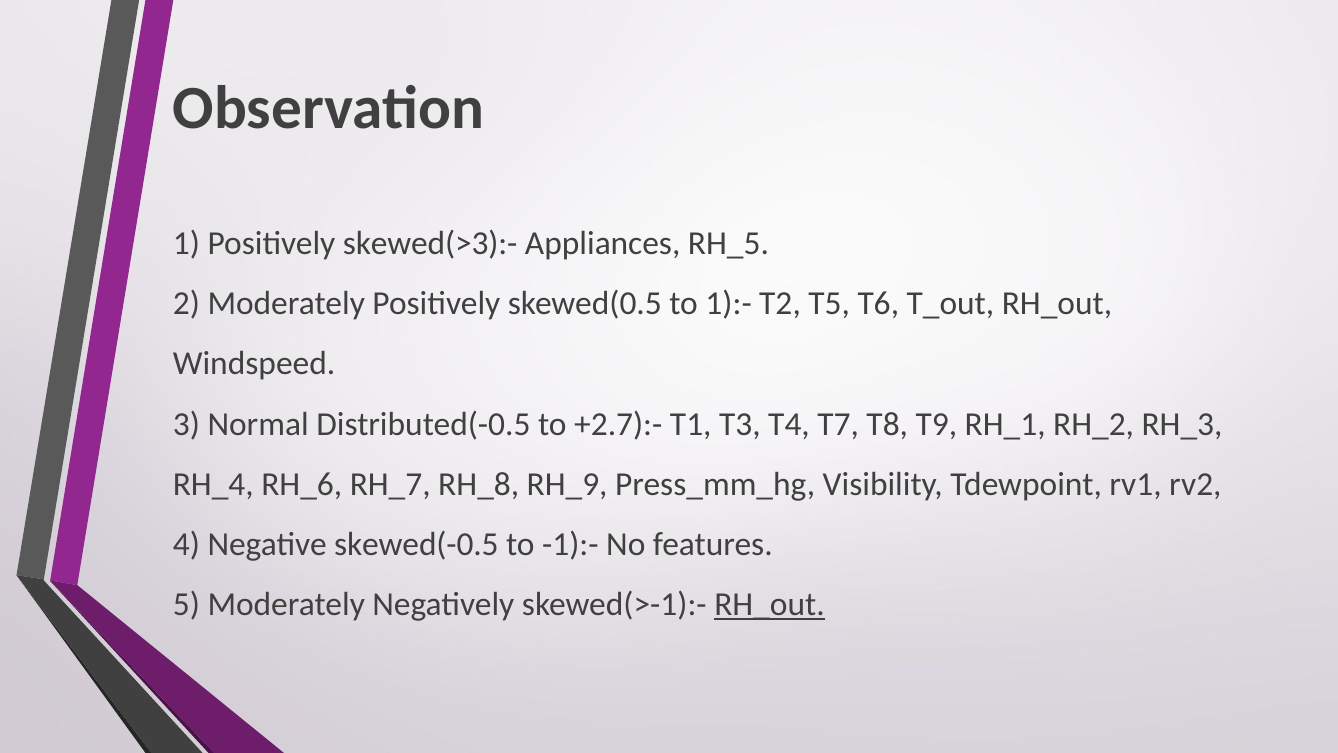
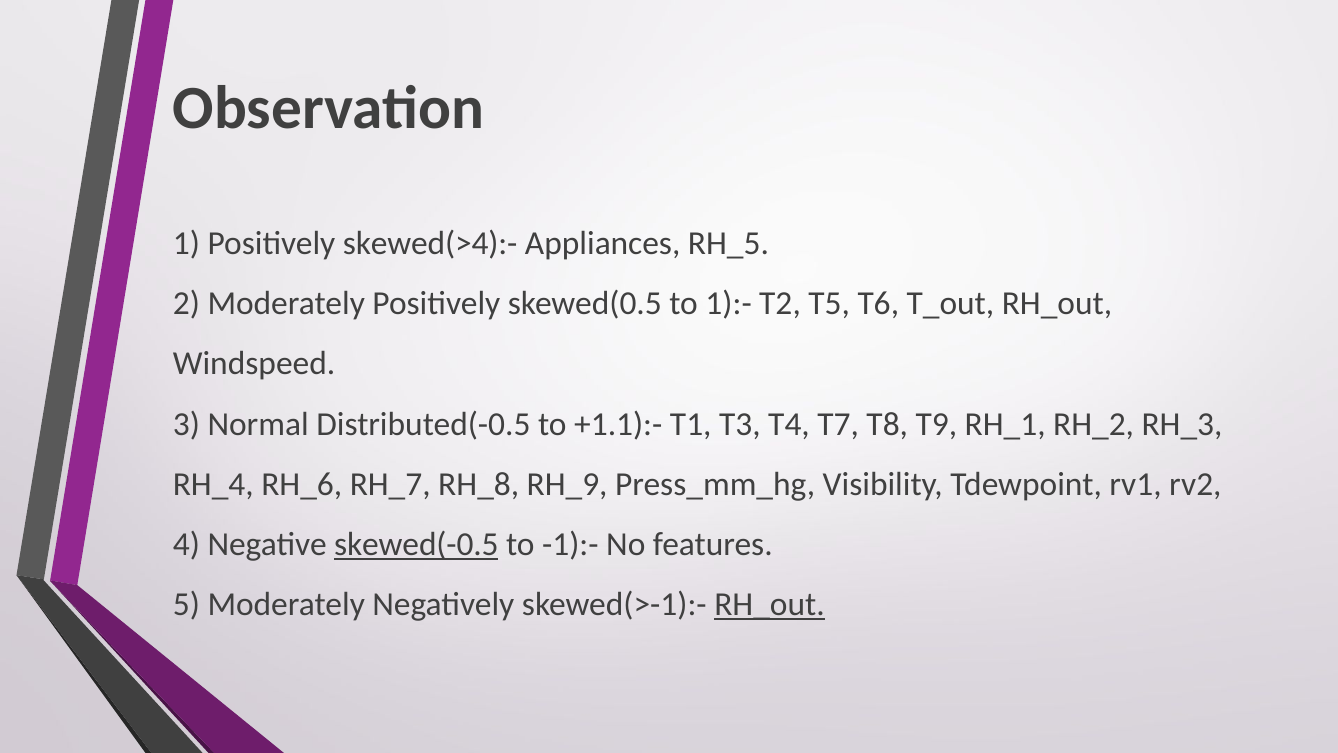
skewed(>3):-: skewed(>3):- -> skewed(>4):-
+2.7):-: +2.7):- -> +1.1):-
skewed(-0.5 underline: none -> present
